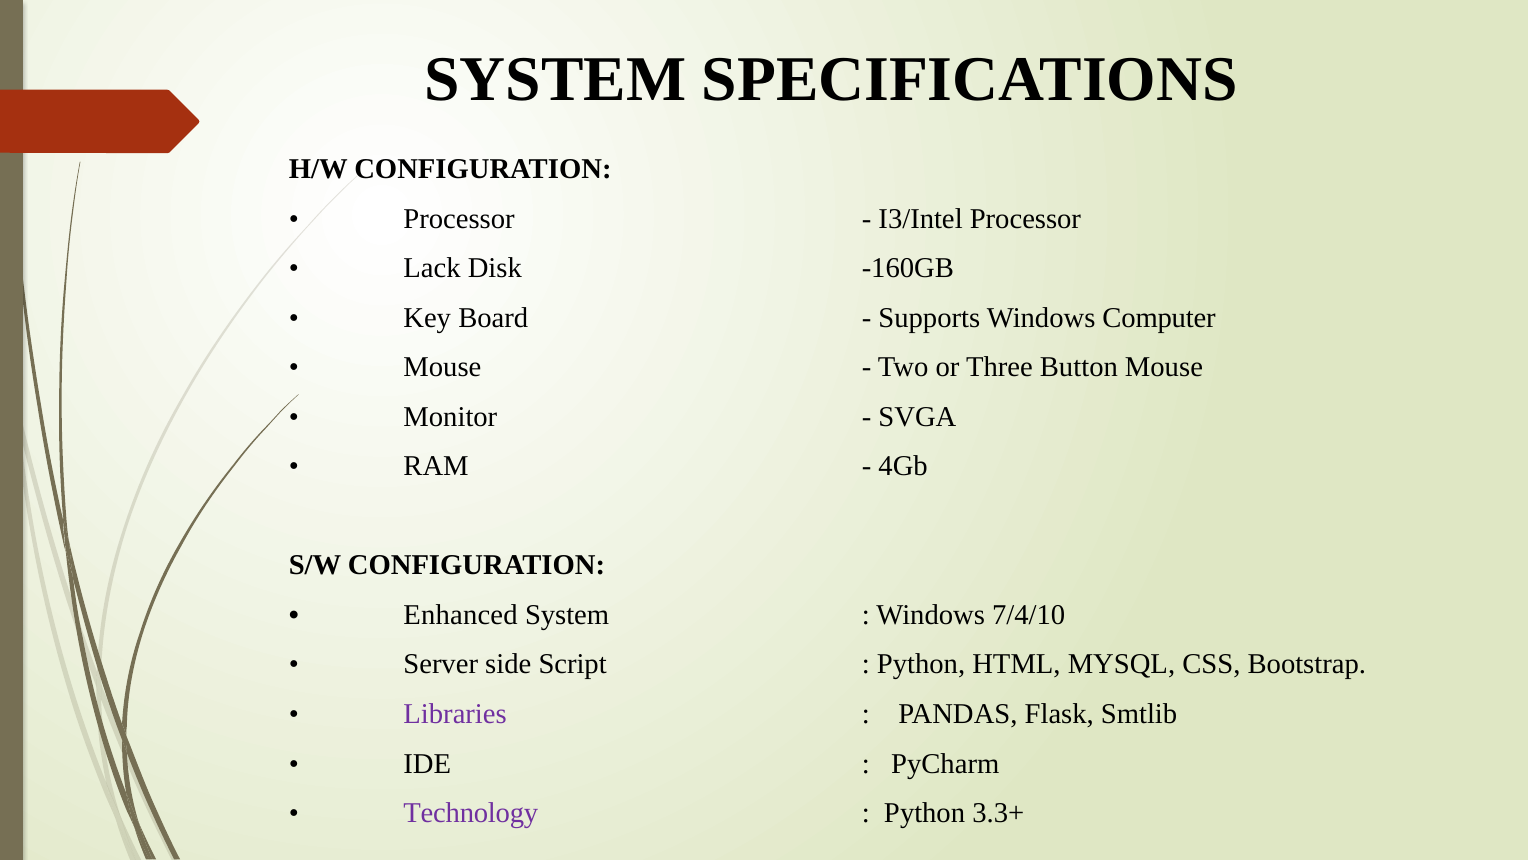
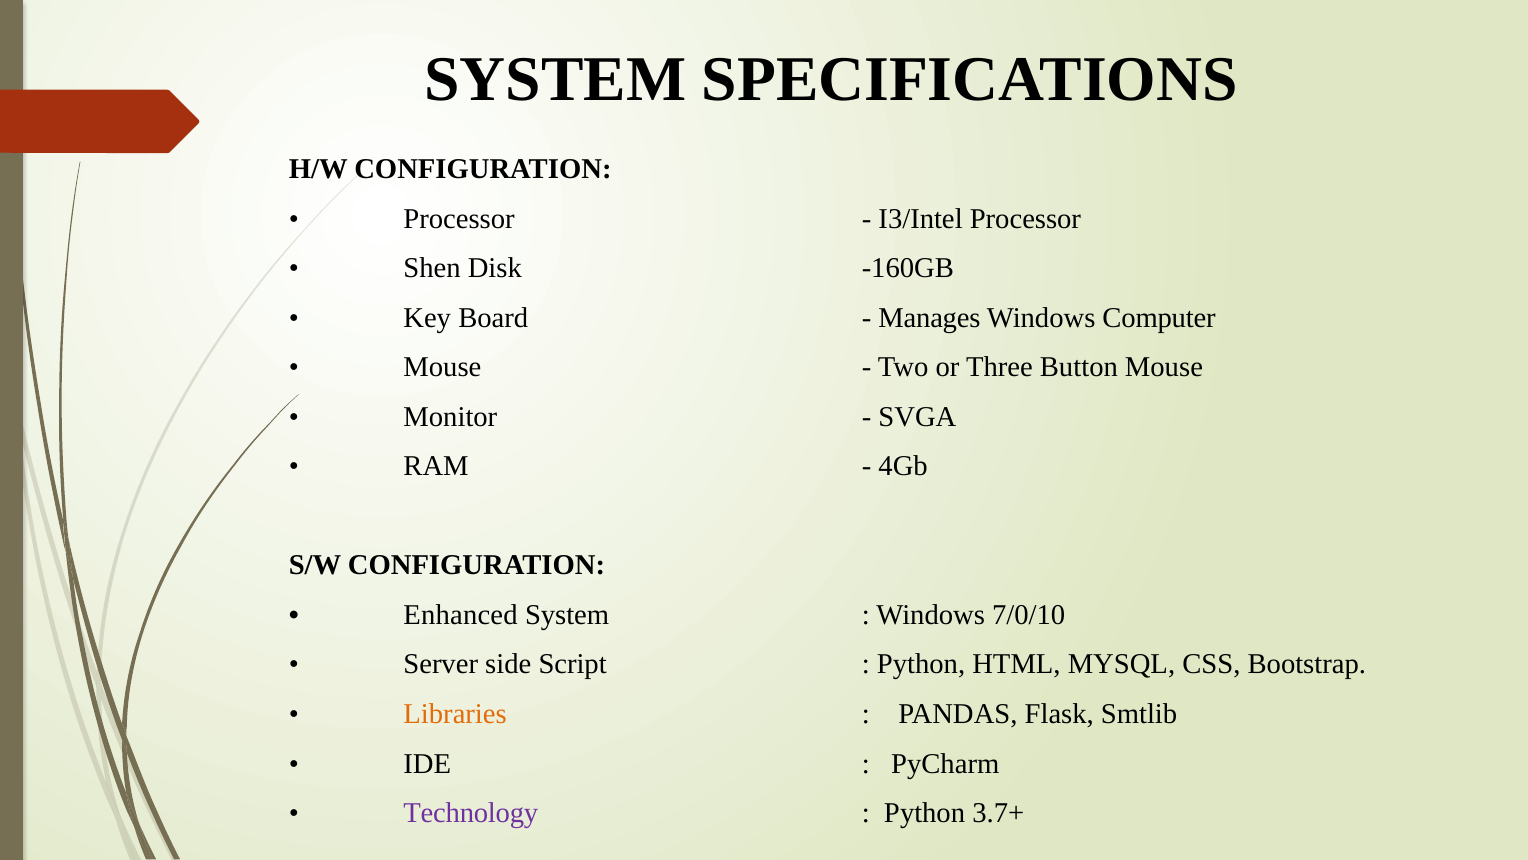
Lack: Lack -> Shen
Supports: Supports -> Manages
7/4/10: 7/4/10 -> 7/0/10
Libraries colour: purple -> orange
3.3+: 3.3+ -> 3.7+
